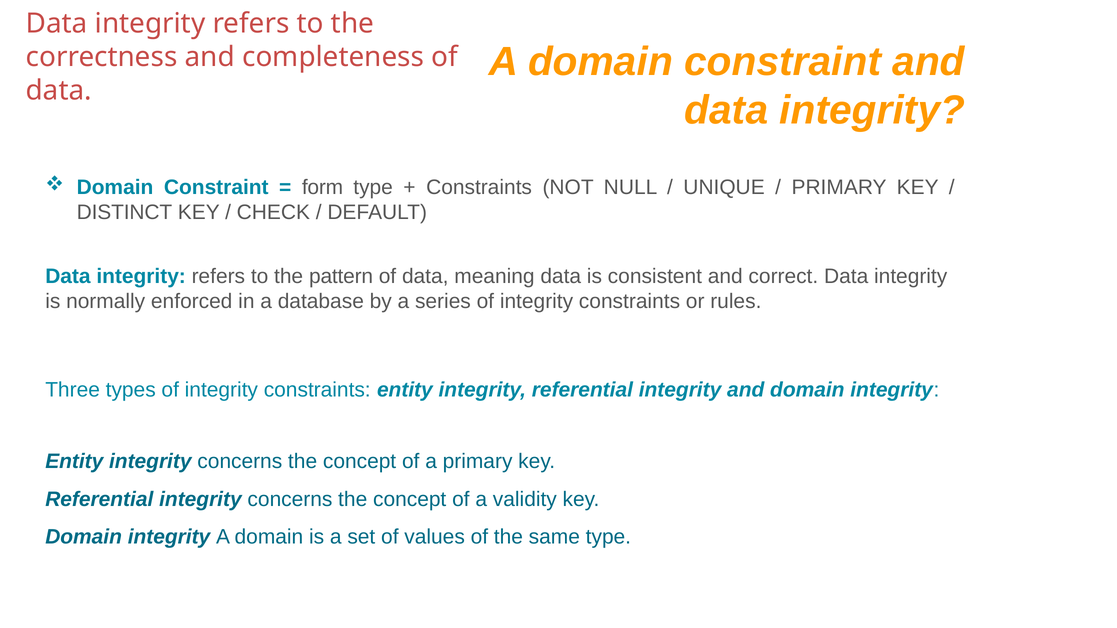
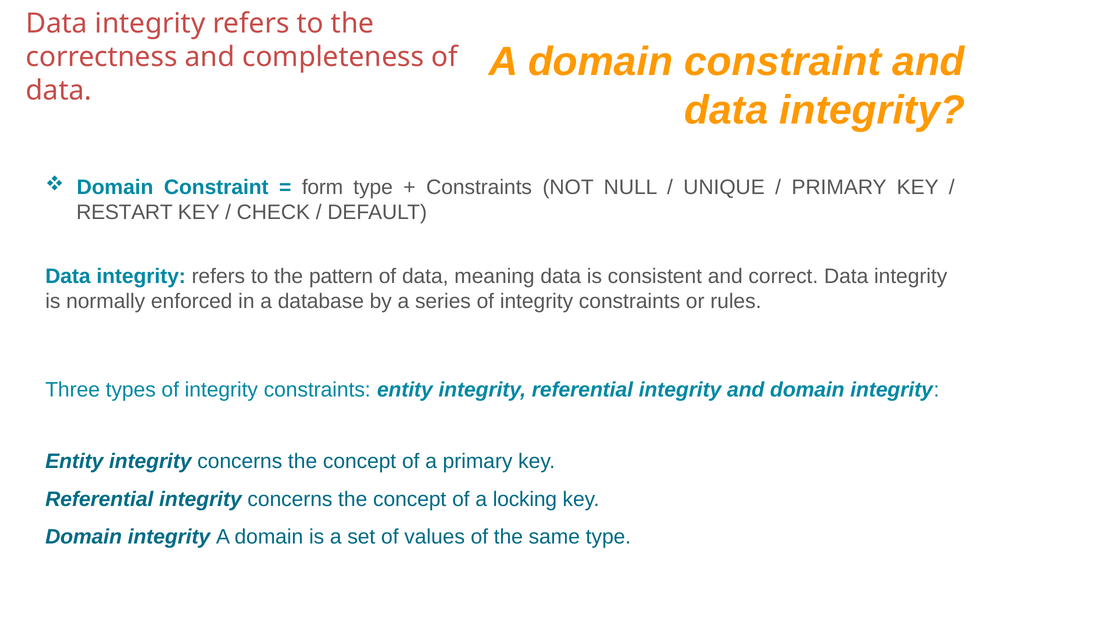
DISTINCT: DISTINCT -> RESTART
validity: validity -> locking
